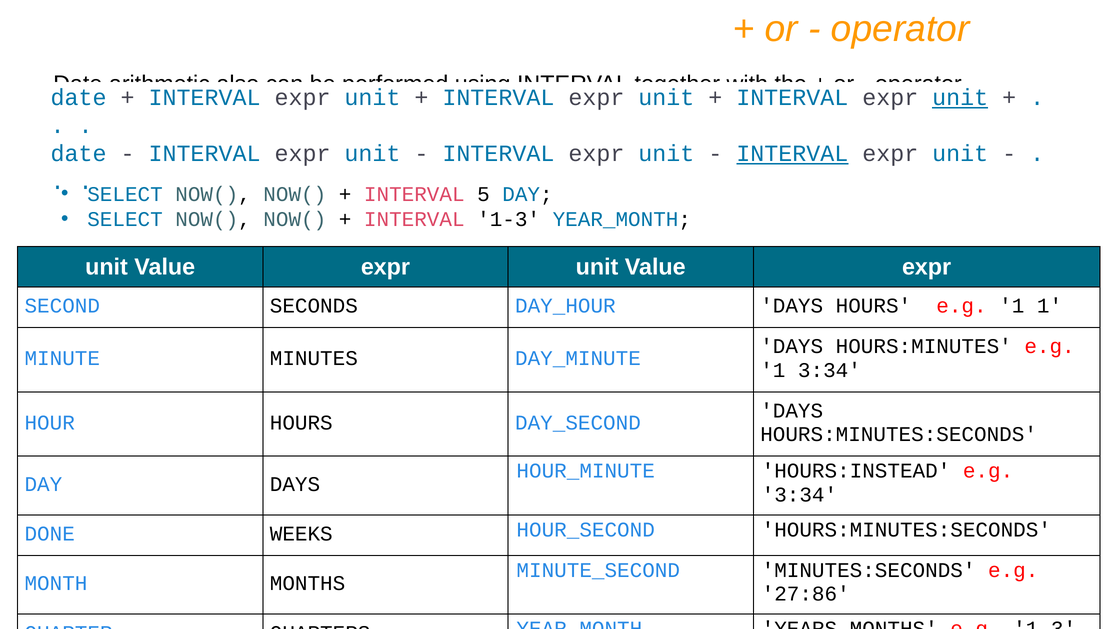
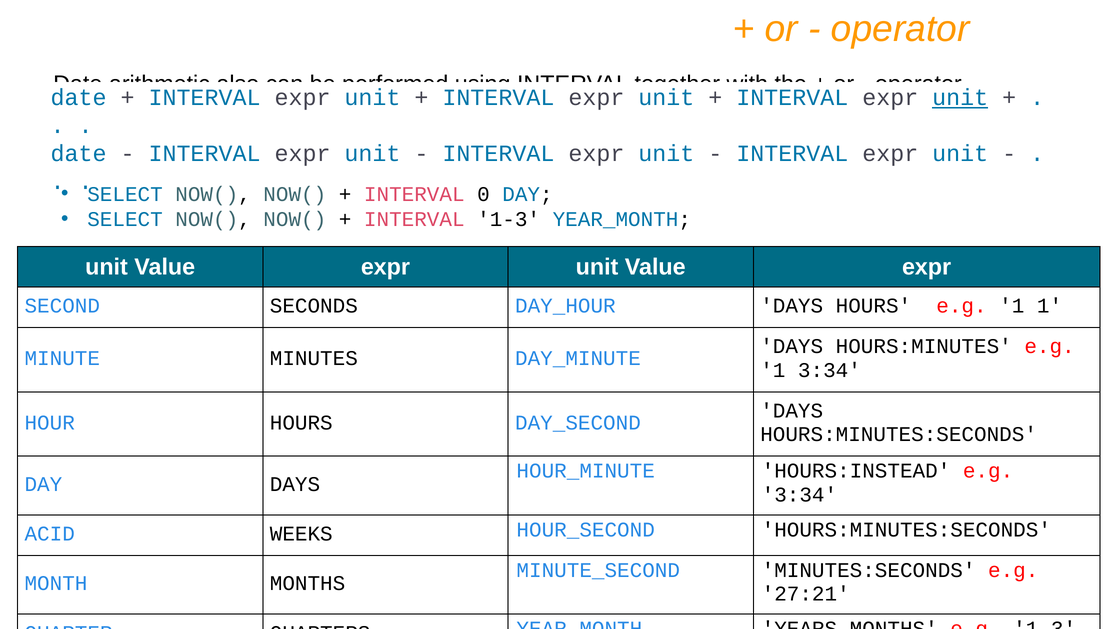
INTERVAL at (792, 154) underline: present -> none
5: 5 -> 0
DONE: DONE -> ACID
27:86: 27:86 -> 27:21
